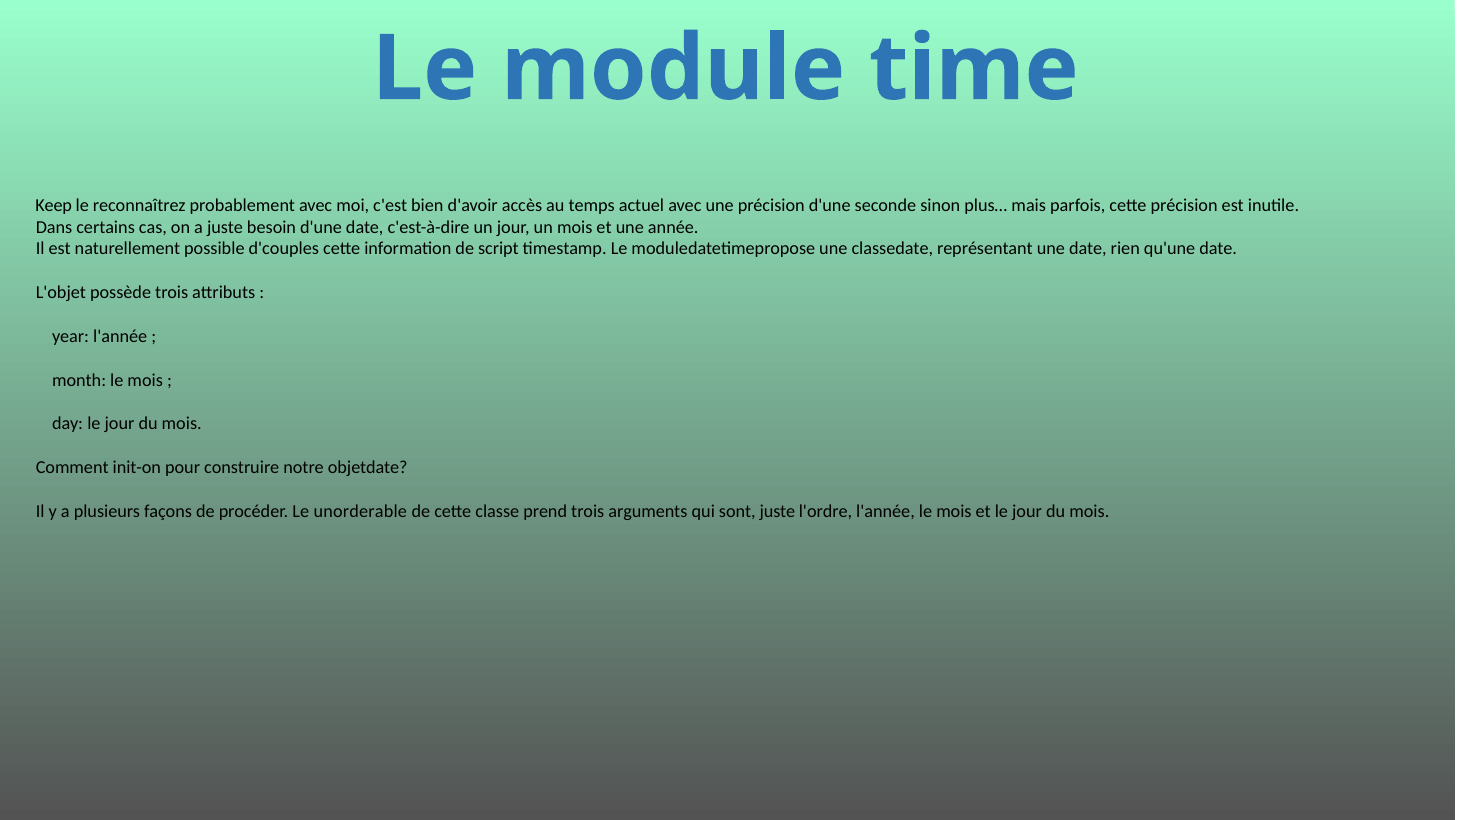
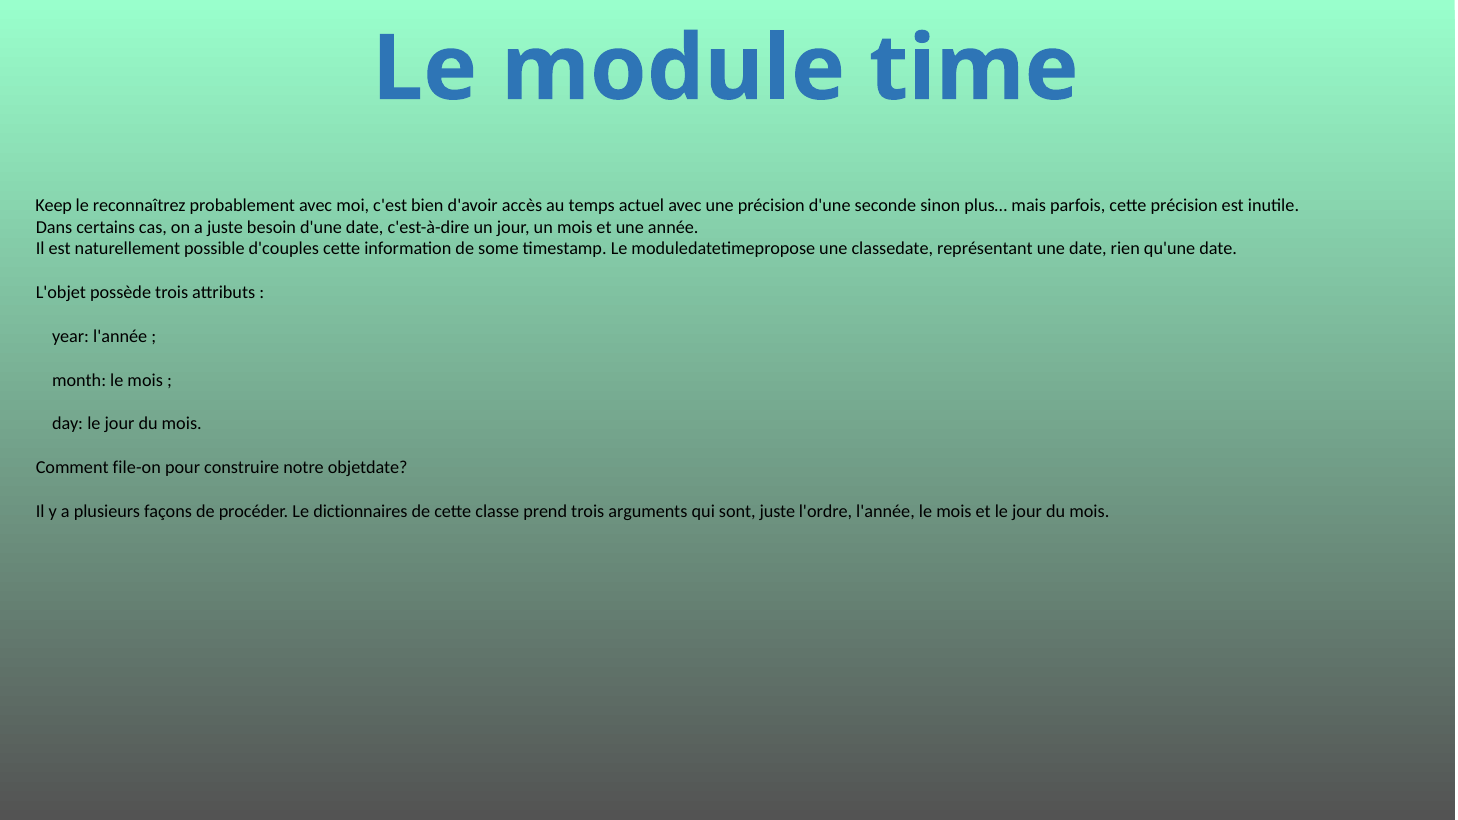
script: script -> some
init-on: init-on -> file-on
unorderable: unorderable -> dictionnaires
